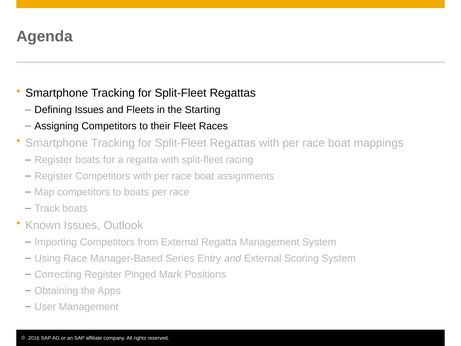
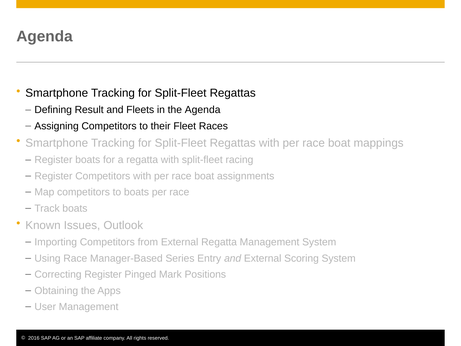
Defining Issues: Issues -> Result
the Starting: Starting -> Agenda
